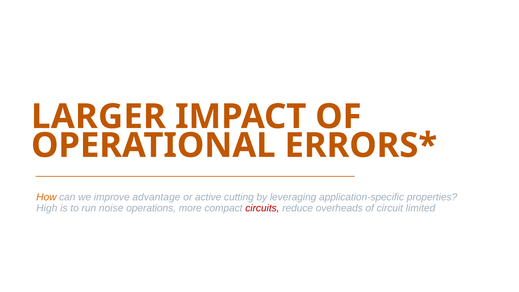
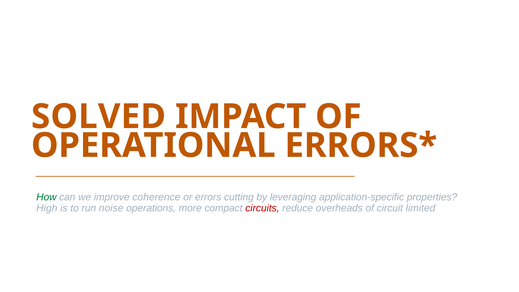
LARGER: LARGER -> SOLVED
How colour: orange -> green
advantage: advantage -> coherence
active: active -> errors
